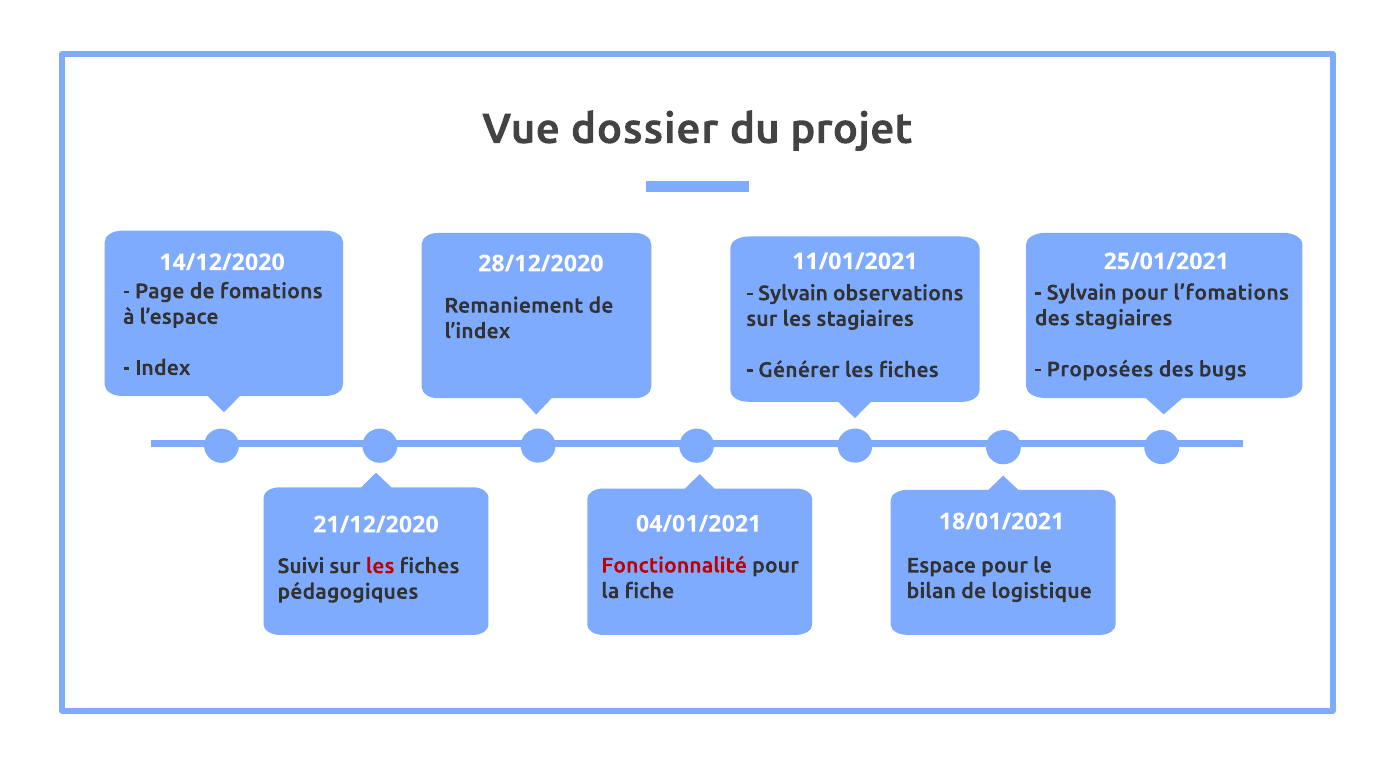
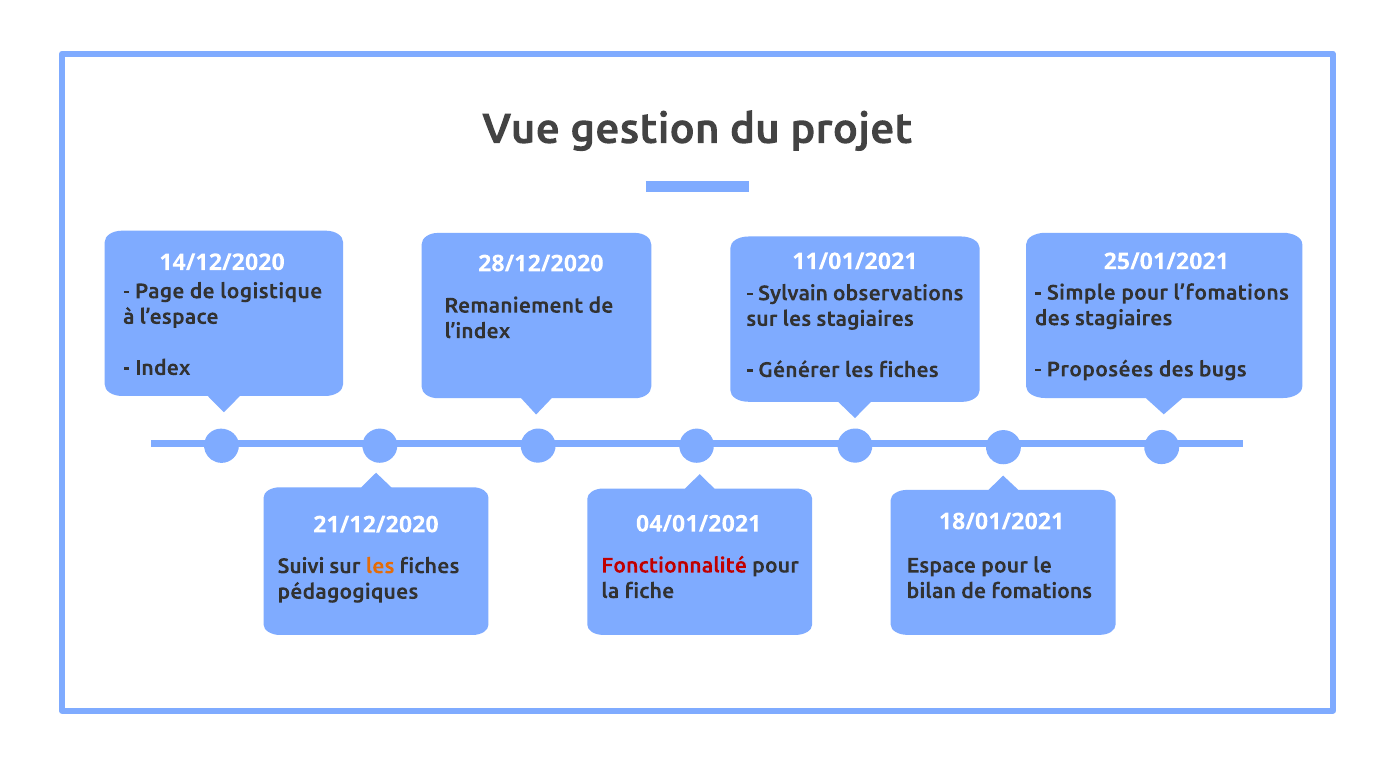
dossier: dossier -> gestion
fomations: fomations -> logistique
Sylvain at (1082, 293): Sylvain -> Simple
les at (380, 567) colour: red -> orange
logistique: logistique -> fomations
